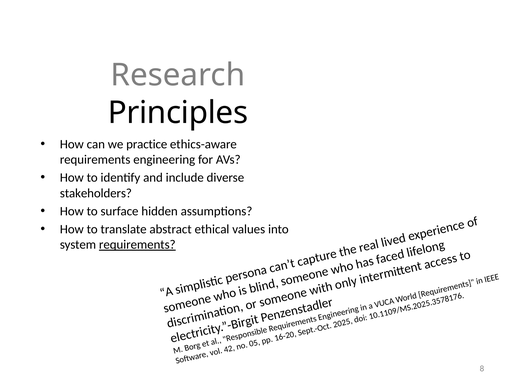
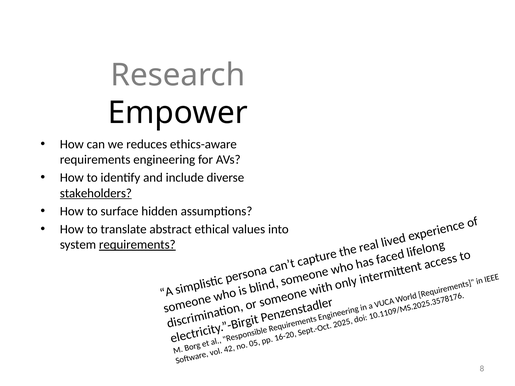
Principles: Principles -> Empower
practice: practice -> reduces
stakeholders underline: none -> present
